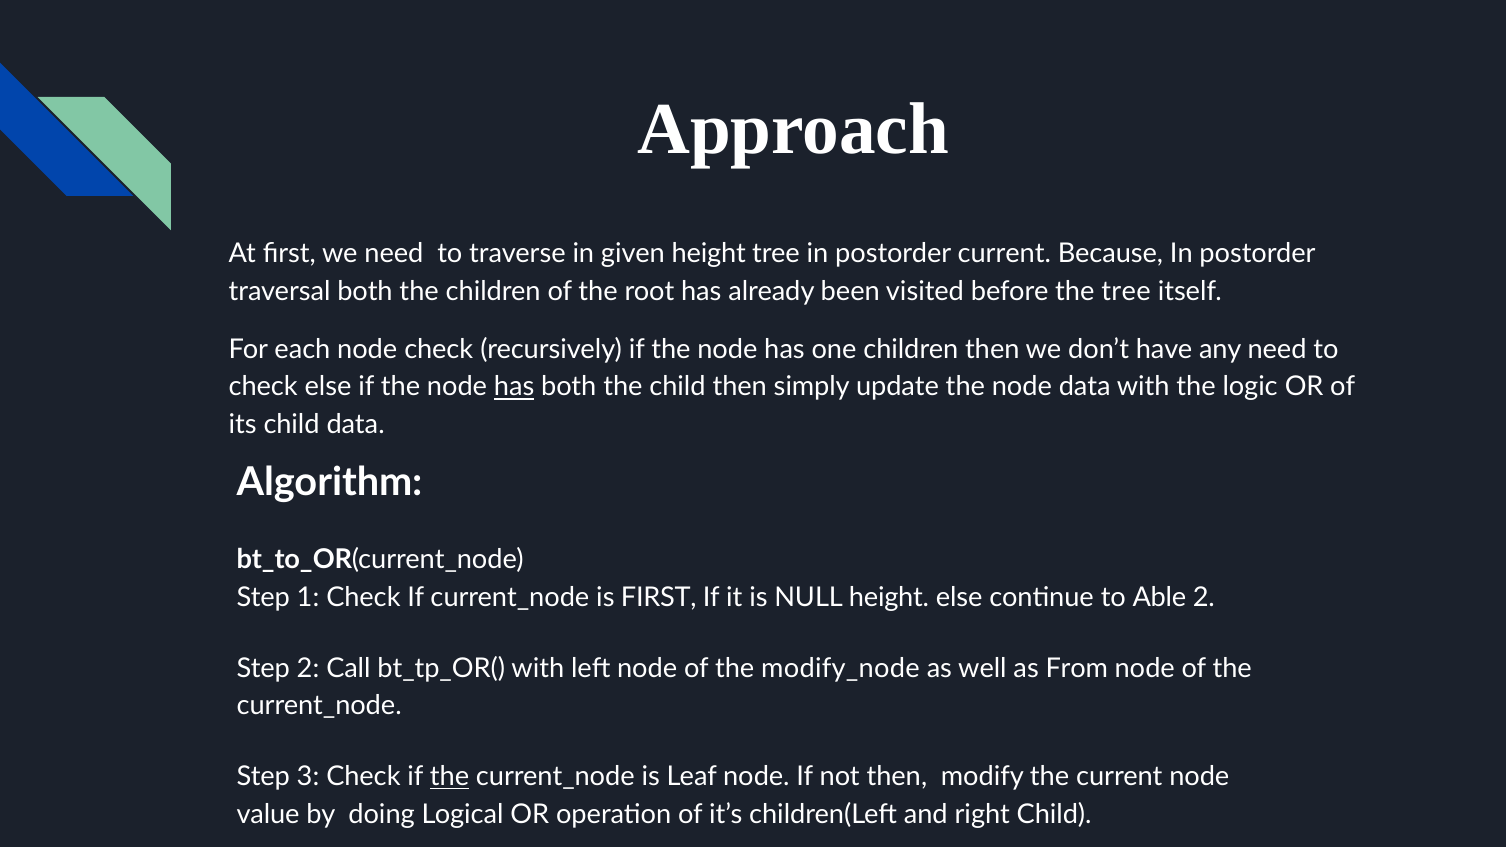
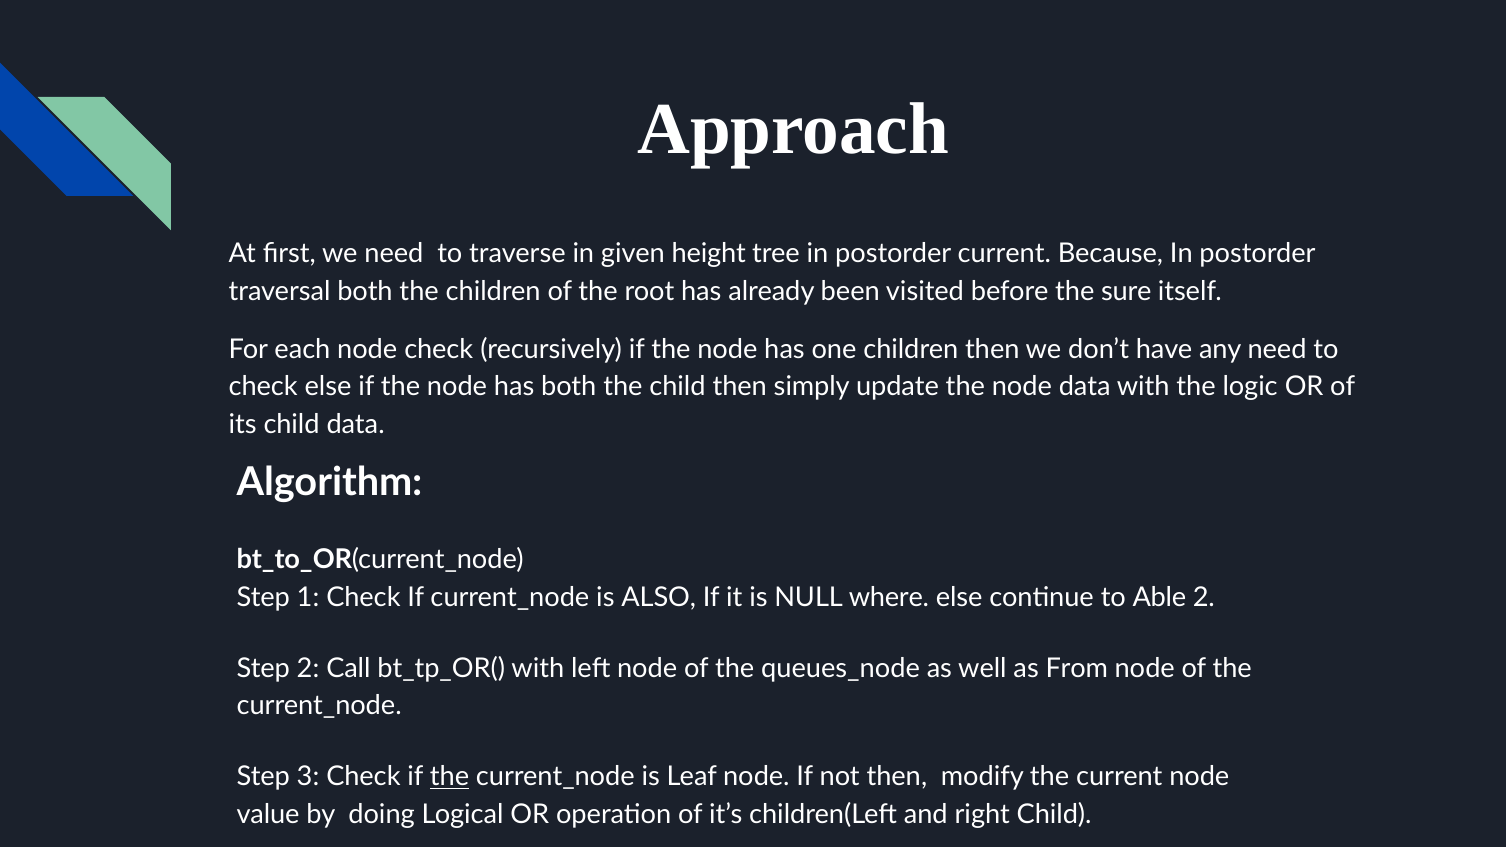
the tree: tree -> sure
has at (514, 387) underline: present -> none
is FIRST: FIRST -> ALSO
NULL height: height -> where
modify_node: modify_node -> queues_node
